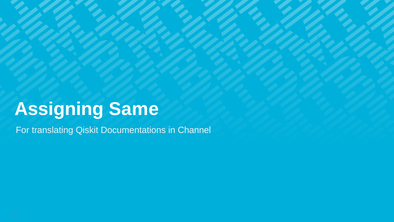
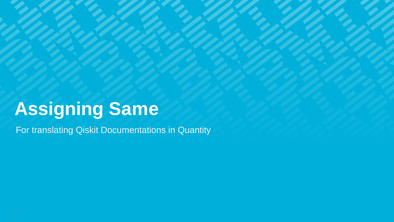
Channel: Channel -> Quantity
